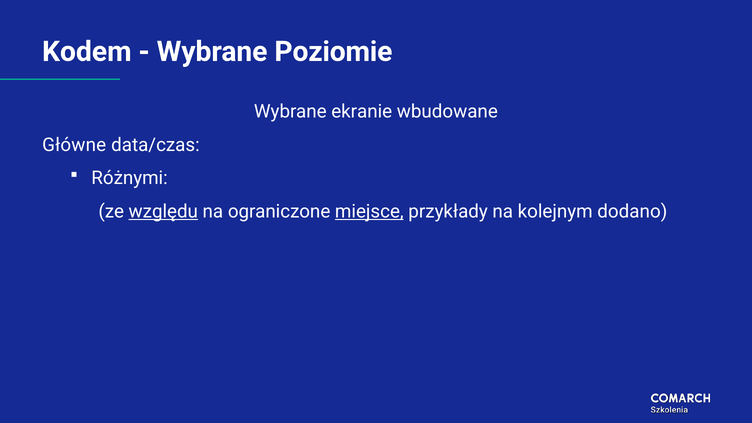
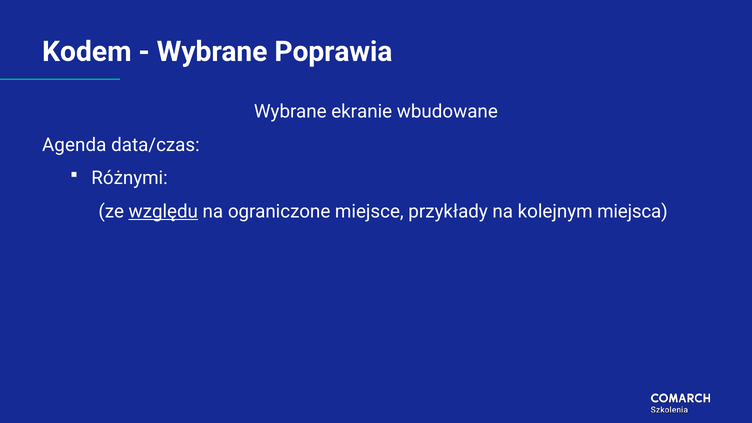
Poziomie: Poziomie -> Poprawia
Główne: Główne -> Agenda
miejsce underline: present -> none
dodano: dodano -> miejsca
